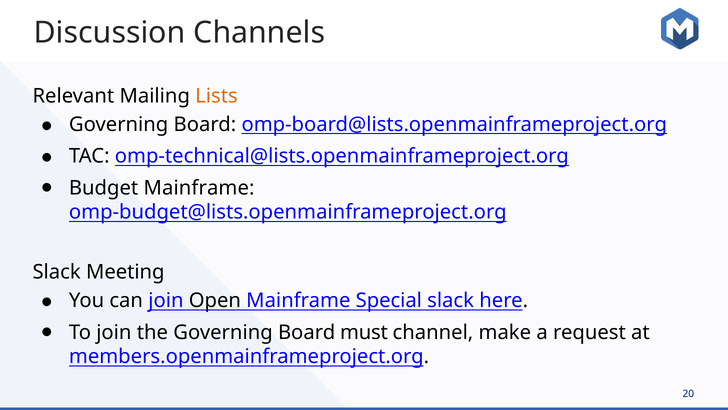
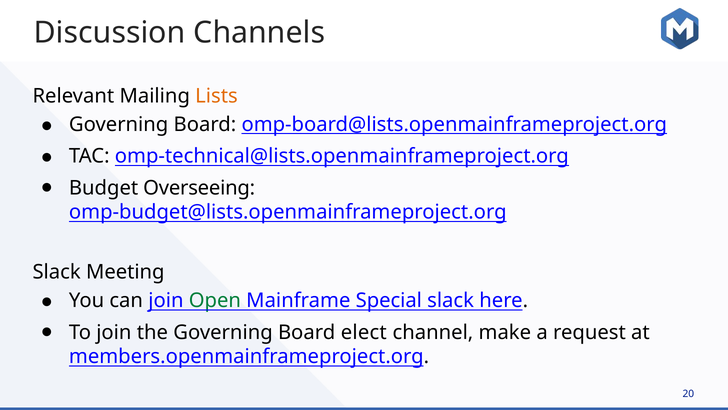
Budget Mainframe: Mainframe -> Overseeing
Open colour: black -> green
must: must -> elect
